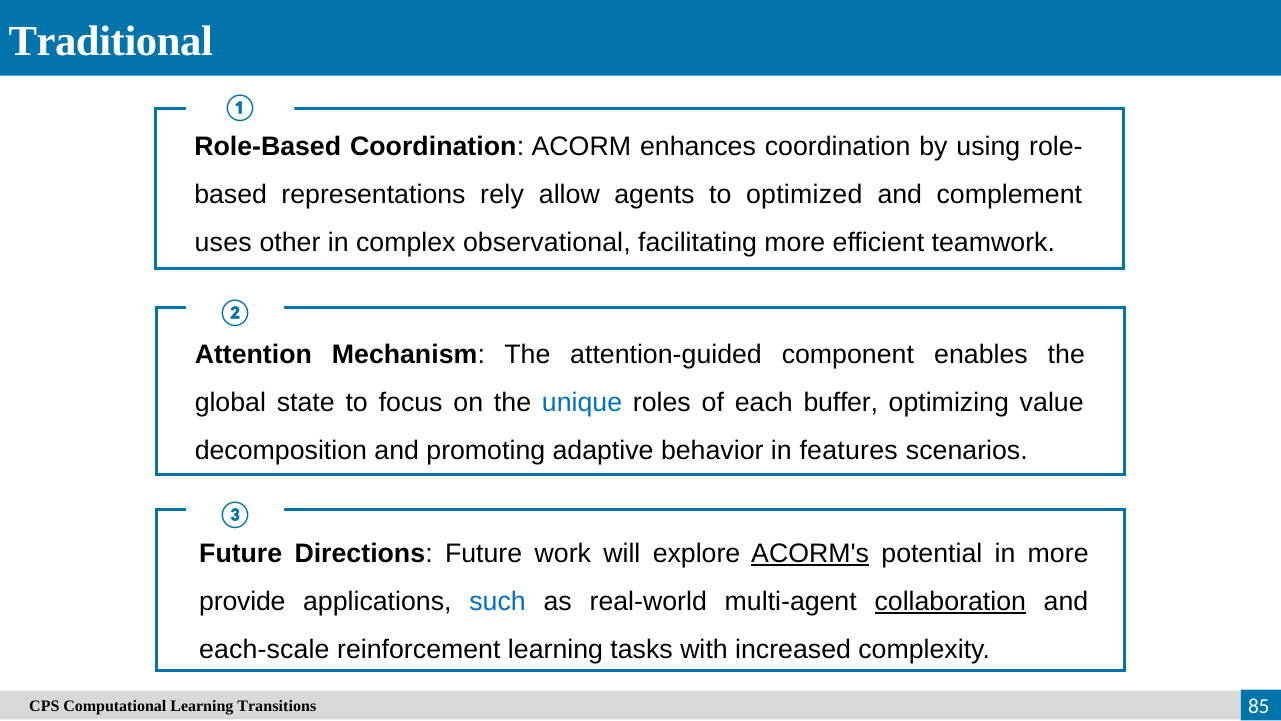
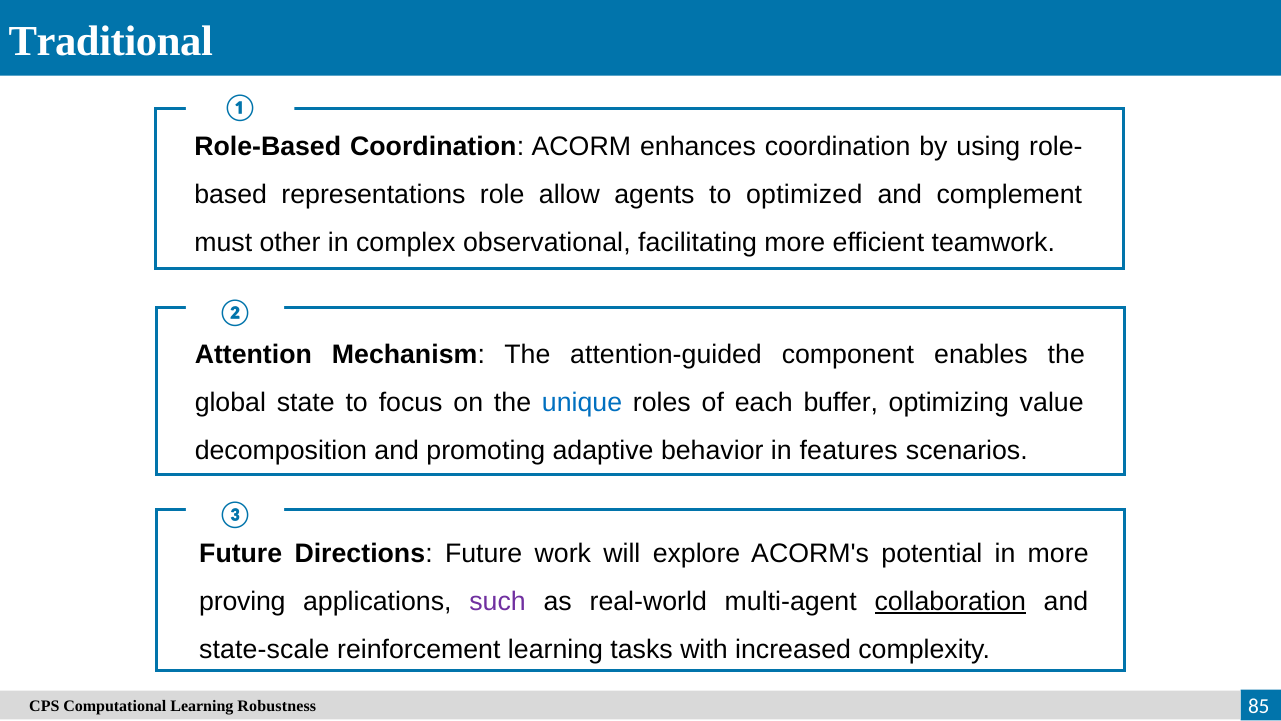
rely: rely -> role
uses: uses -> must
ACORM's underline: present -> none
provide: provide -> proving
such colour: blue -> purple
each-scale: each-scale -> state-scale
Transitions: Transitions -> Robustness
